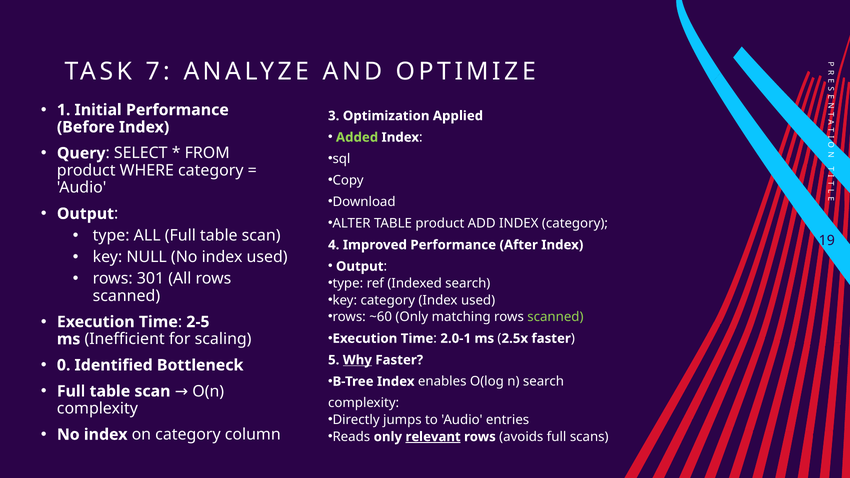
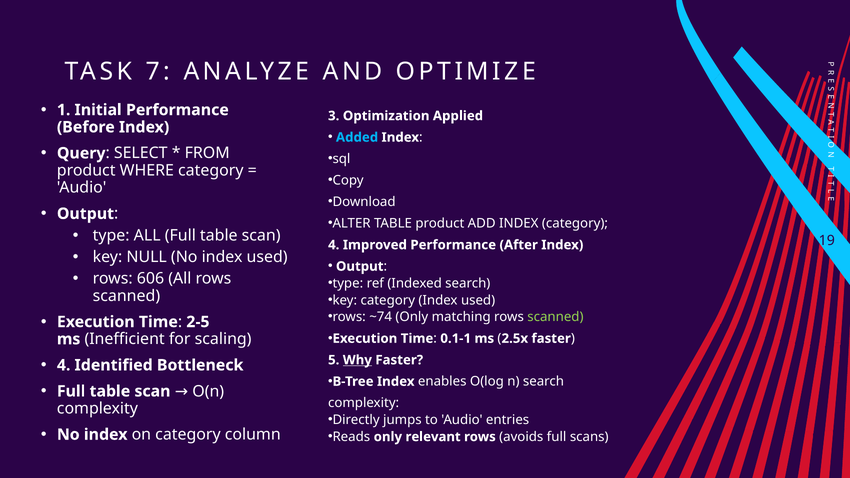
Added colour: light green -> light blue
301: 301 -> 606
~60: ~60 -> ~74
2.0-1: 2.0-1 -> 0.1-1
0 at (64, 365): 0 -> 4
relevant underline: present -> none
